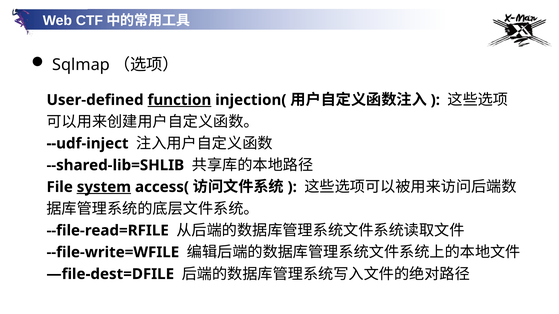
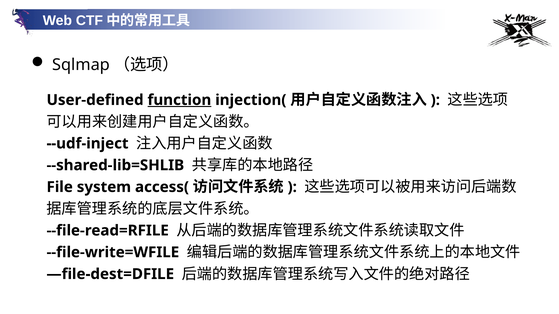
system underline: present -> none
